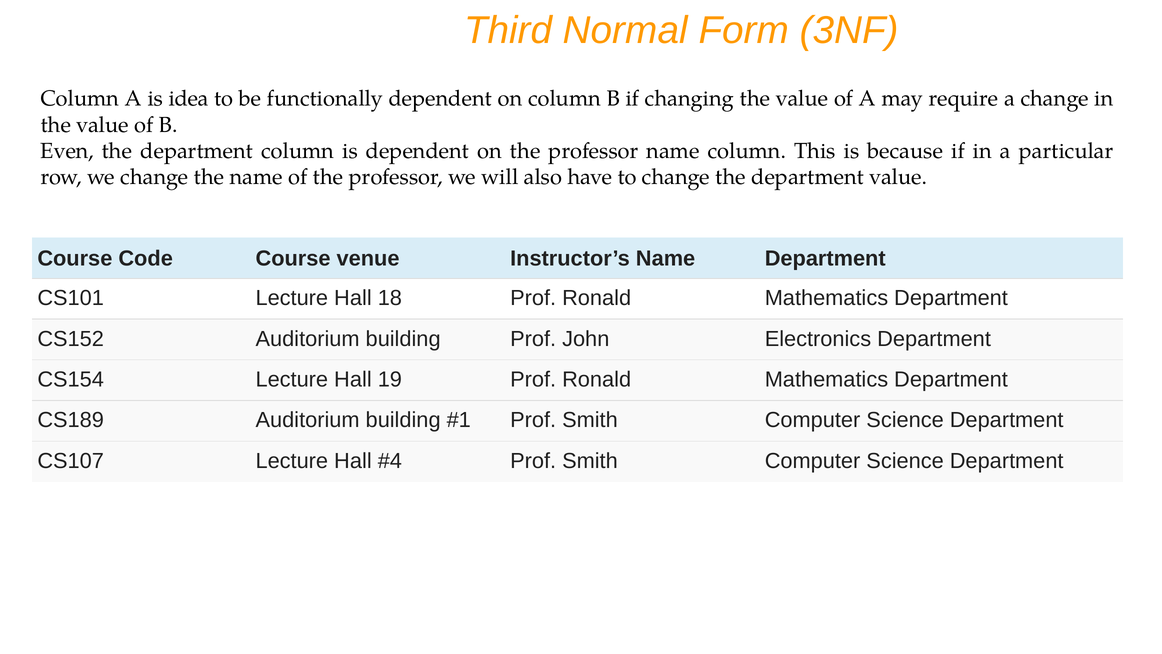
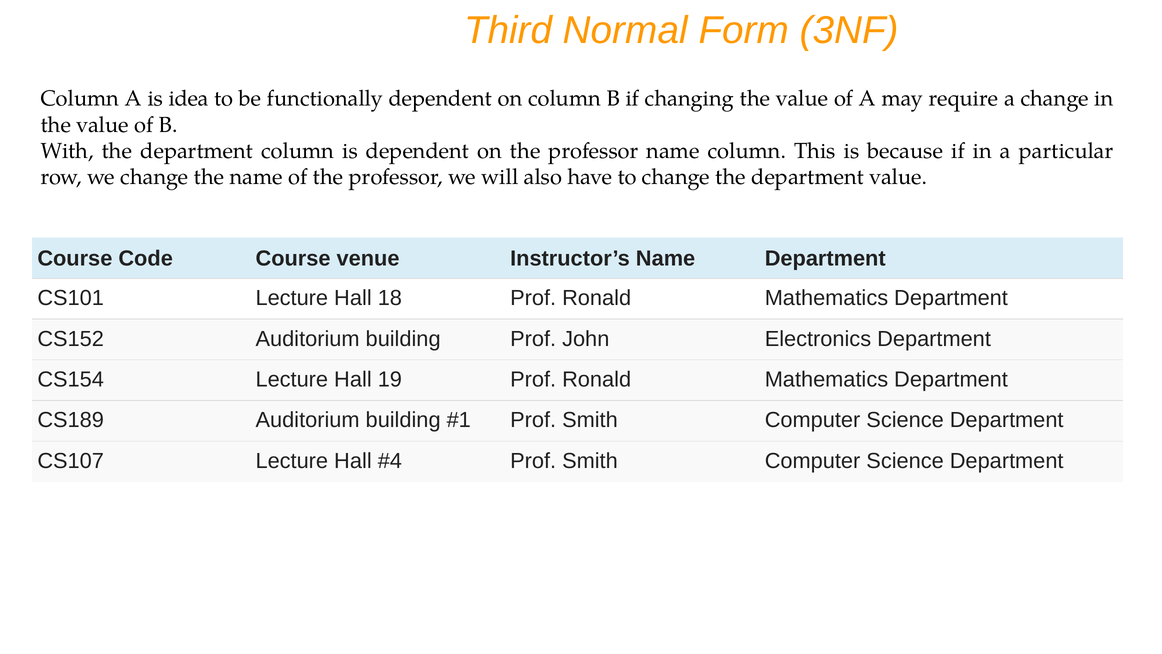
Even: Even -> With
